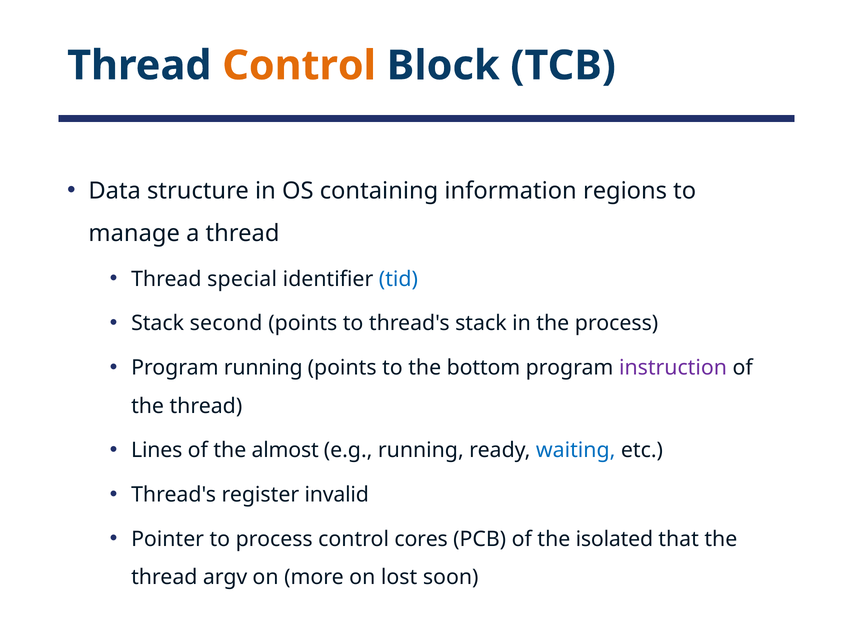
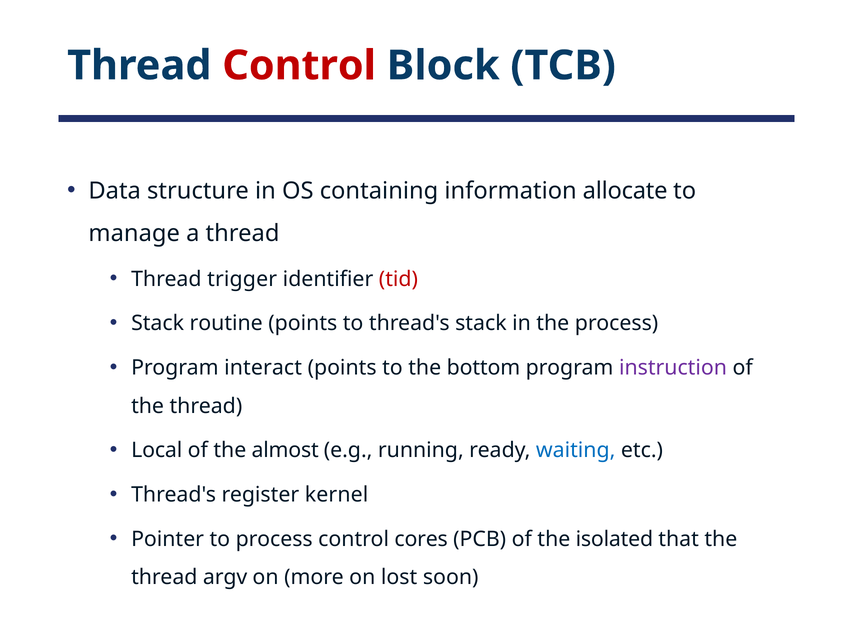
Control at (299, 66) colour: orange -> red
regions: regions -> allocate
special: special -> trigger
tid colour: blue -> red
second: second -> routine
Program running: running -> interact
Lines: Lines -> Local
invalid: invalid -> kernel
